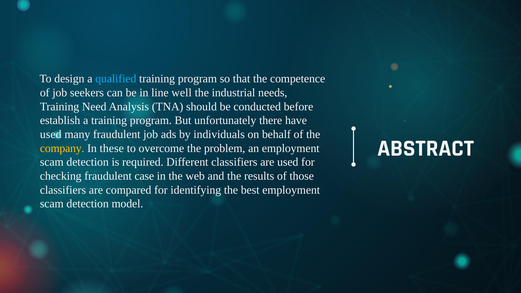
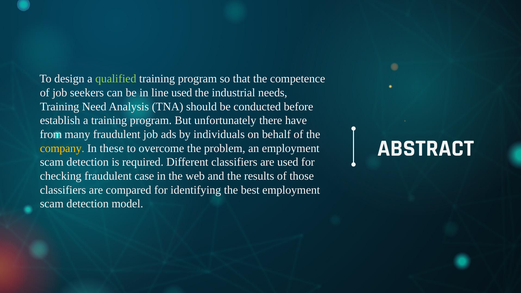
qualified colour: light blue -> light green
line well: well -> used
used at (51, 134): used -> from
